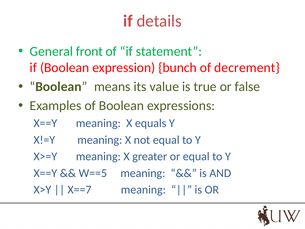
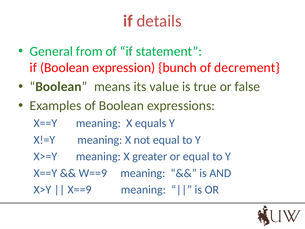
front: front -> from
W==5: W==5 -> W==9
X==7: X==7 -> X==9
